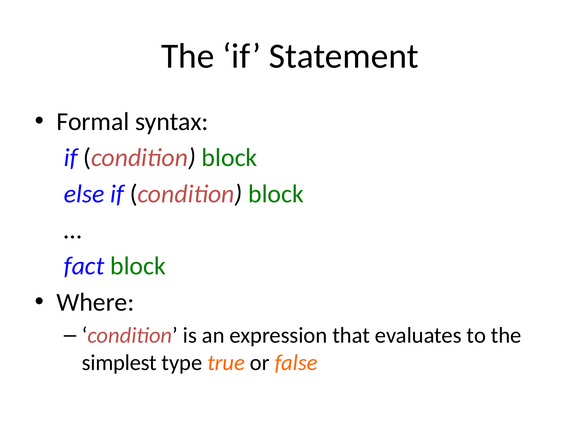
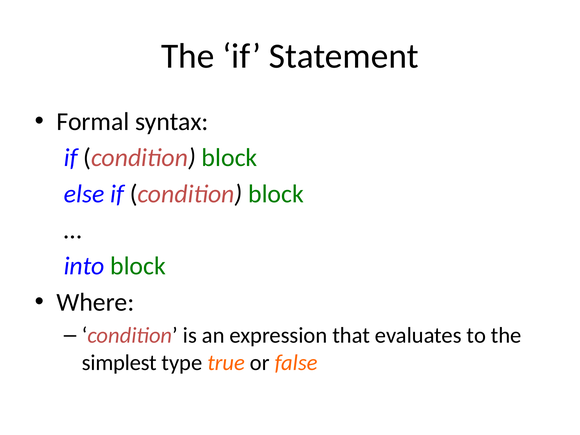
fact: fact -> into
